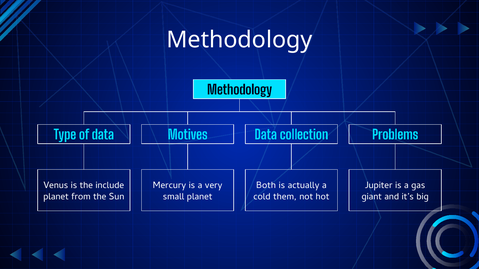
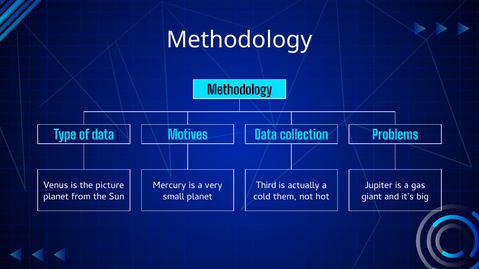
include: include -> picture
Both: Both -> Third
